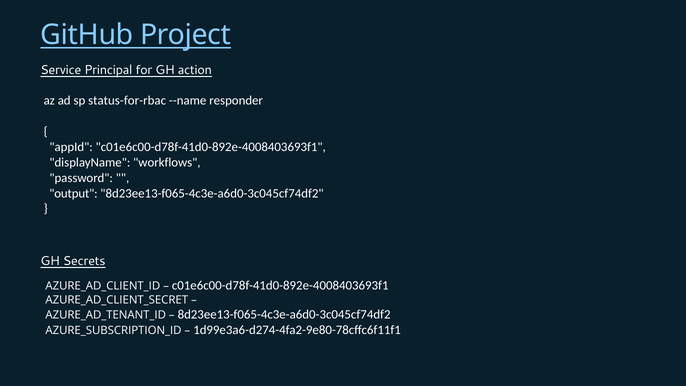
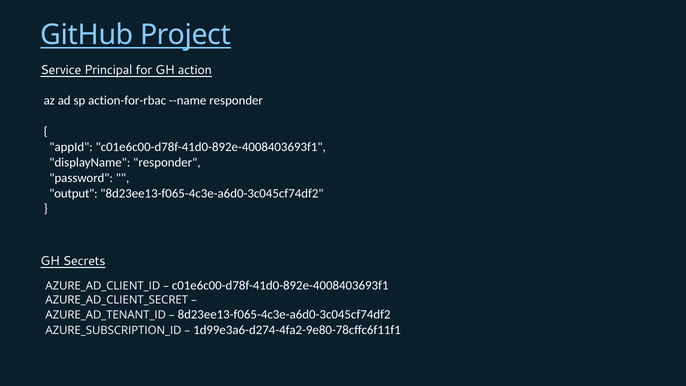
status-for-rbac: status-for-rbac -> action-for-rbac
displayName workflows: workflows -> responder
